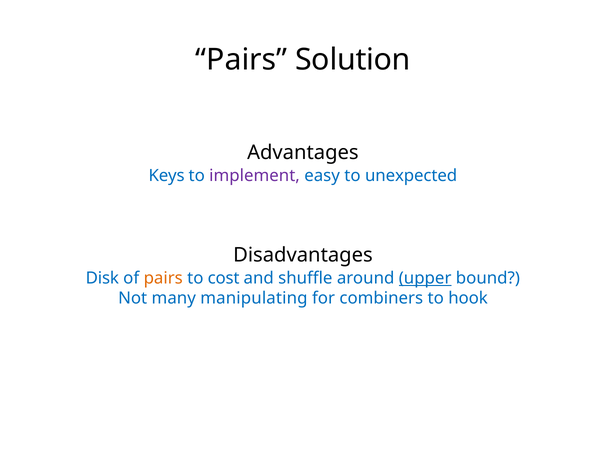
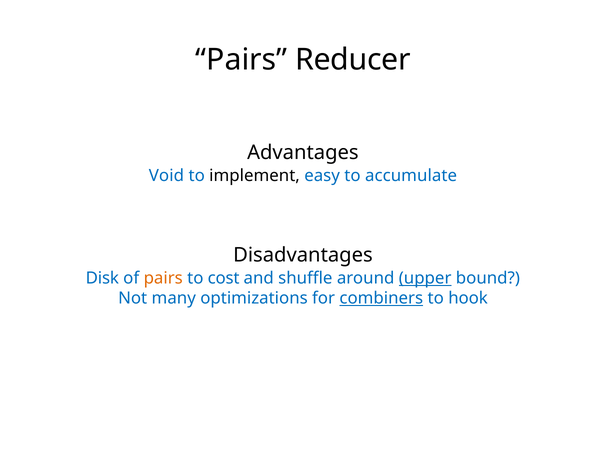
Solution: Solution -> Reducer
Keys: Keys -> Void
implement colour: purple -> black
unexpected: unexpected -> accumulate
manipulating: manipulating -> optimizations
combiners underline: none -> present
